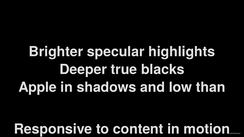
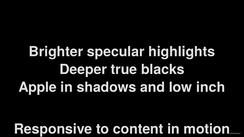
than: than -> inch
